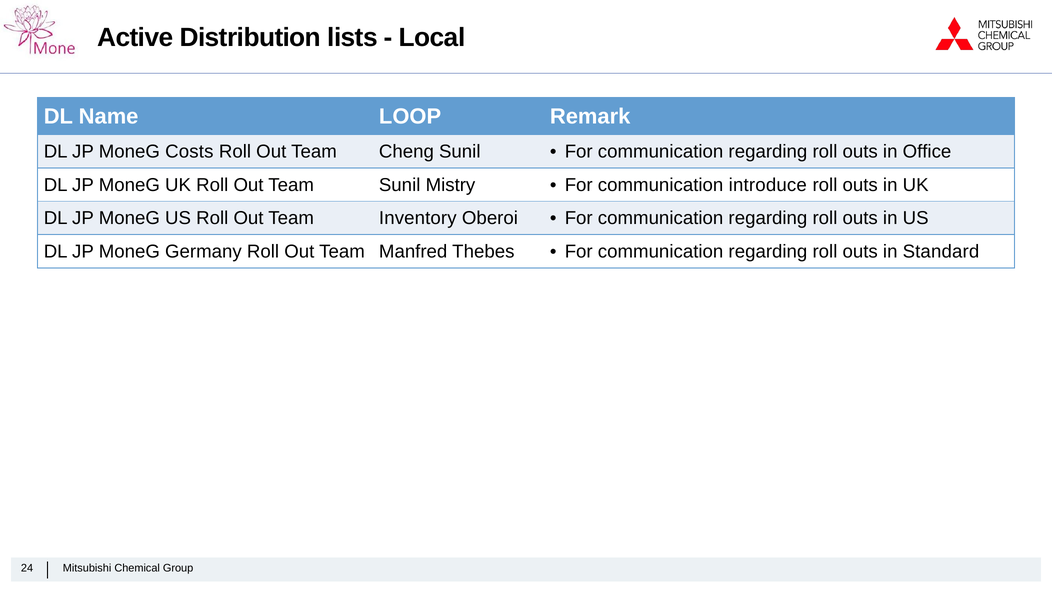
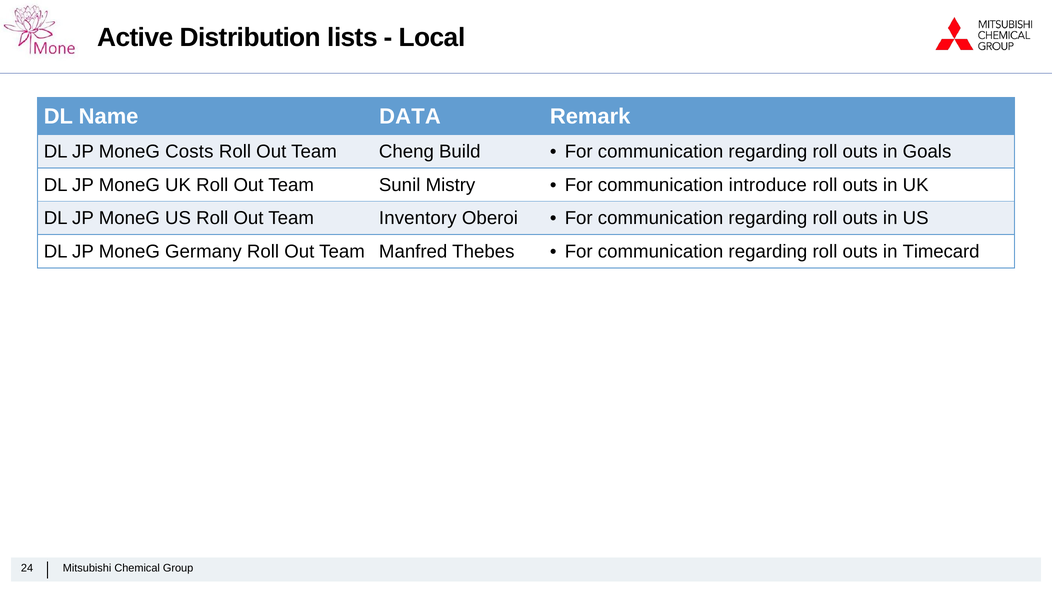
LOOP: LOOP -> DATA
Cheng Sunil: Sunil -> Build
Office: Office -> Goals
Standard: Standard -> Timecard
